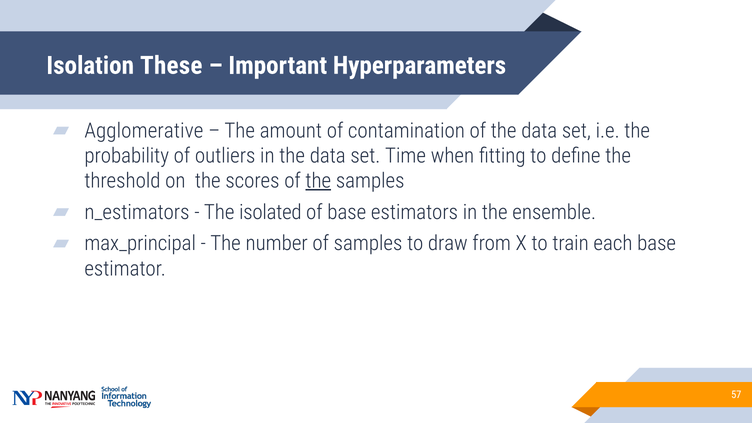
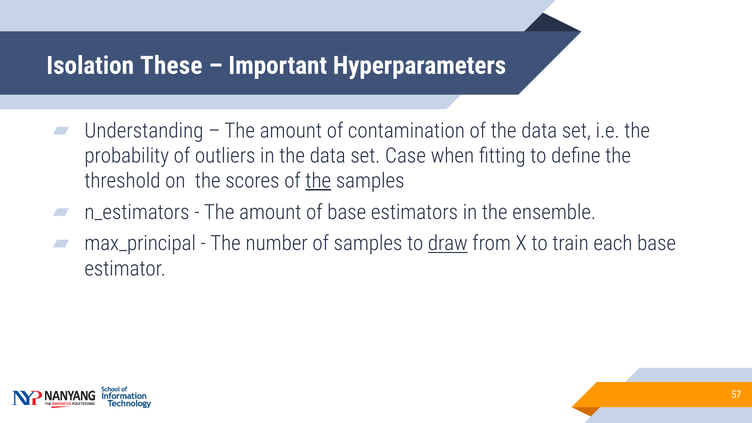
Agglomerative: Agglomerative -> Understanding
Time: Time -> Case
isolated at (270, 212): isolated -> amount
draw underline: none -> present
